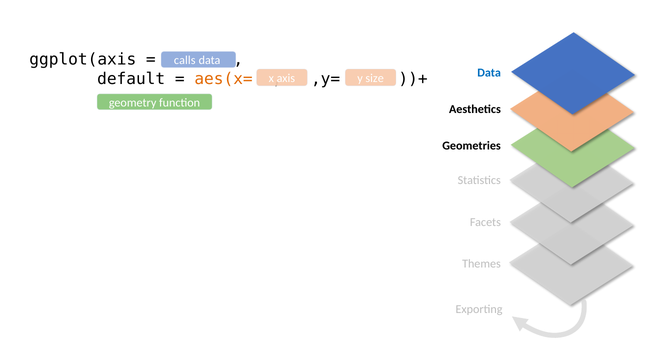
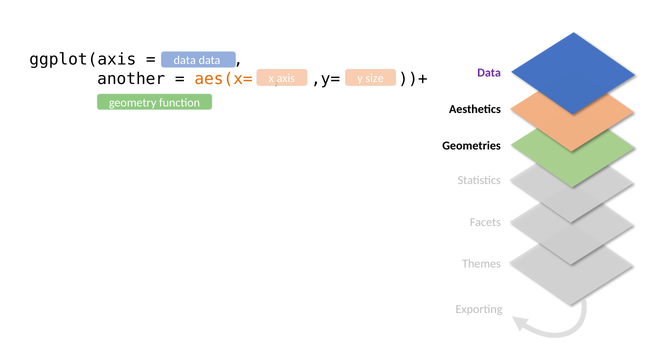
calls at (185, 60): calls -> data
Data at (489, 73) colour: blue -> purple
default: default -> another
